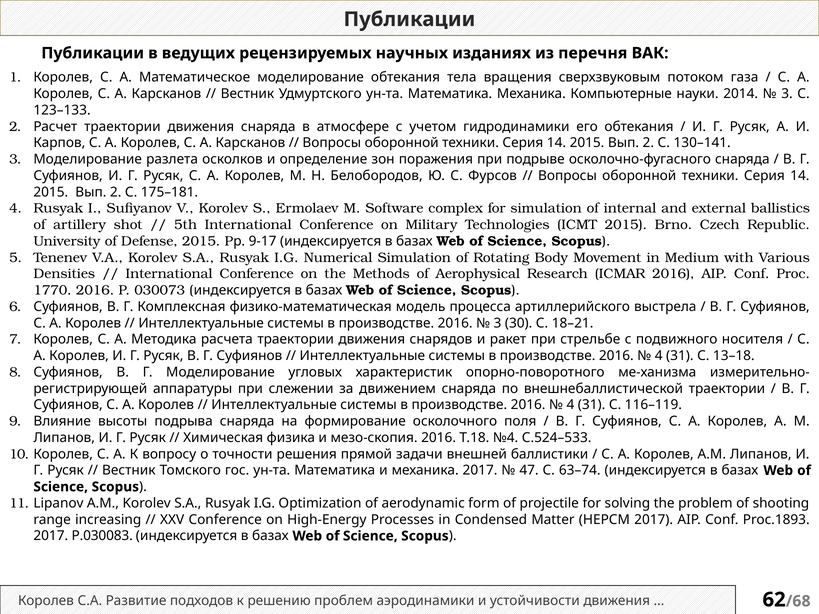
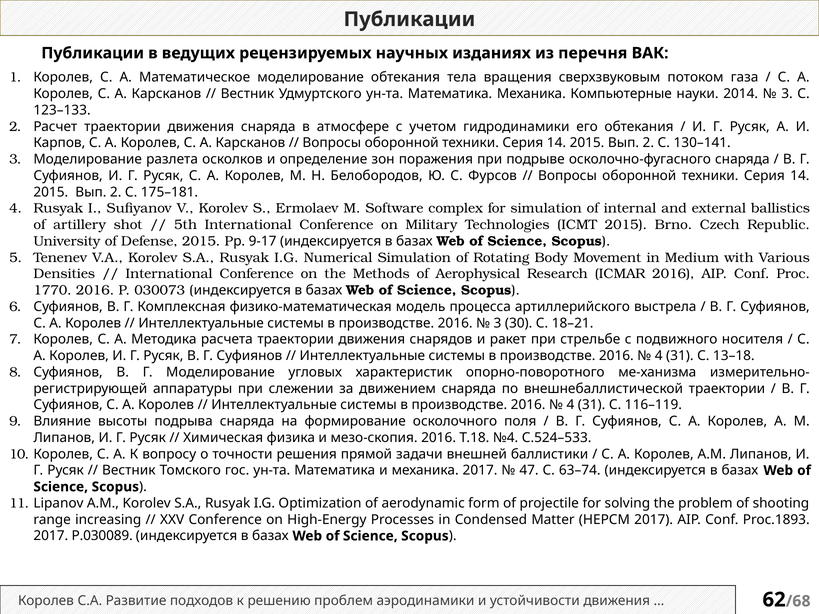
P.030083: P.030083 -> P.030089
